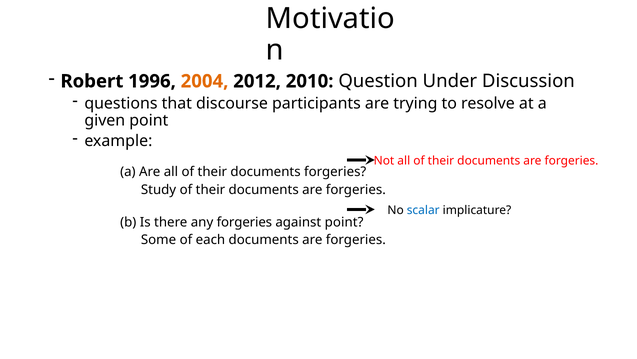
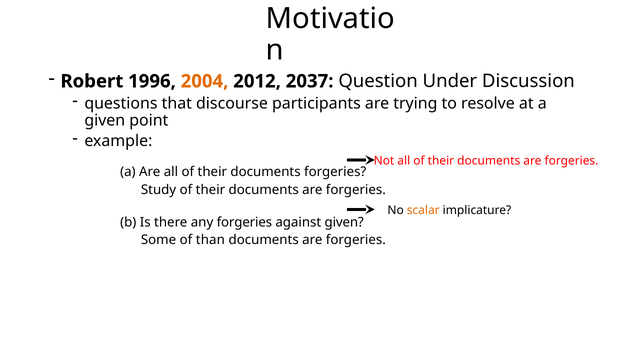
2010: 2010 -> 2037
scalar colour: blue -> orange
against point: point -> given
each: each -> than
